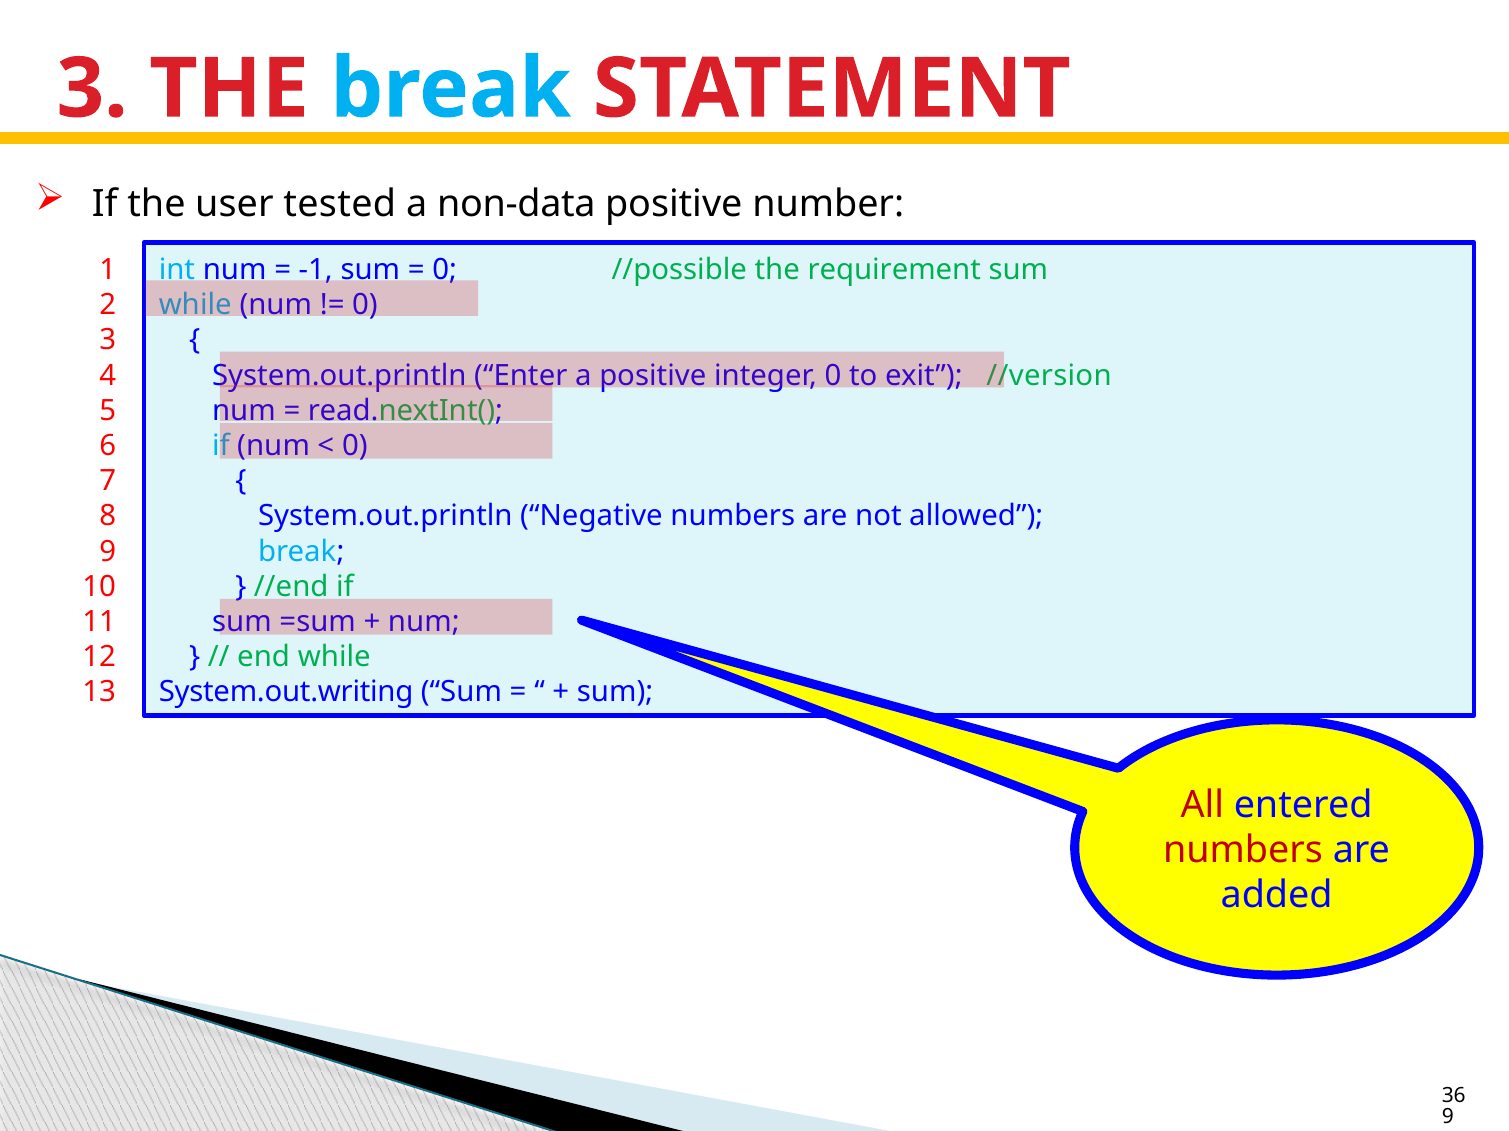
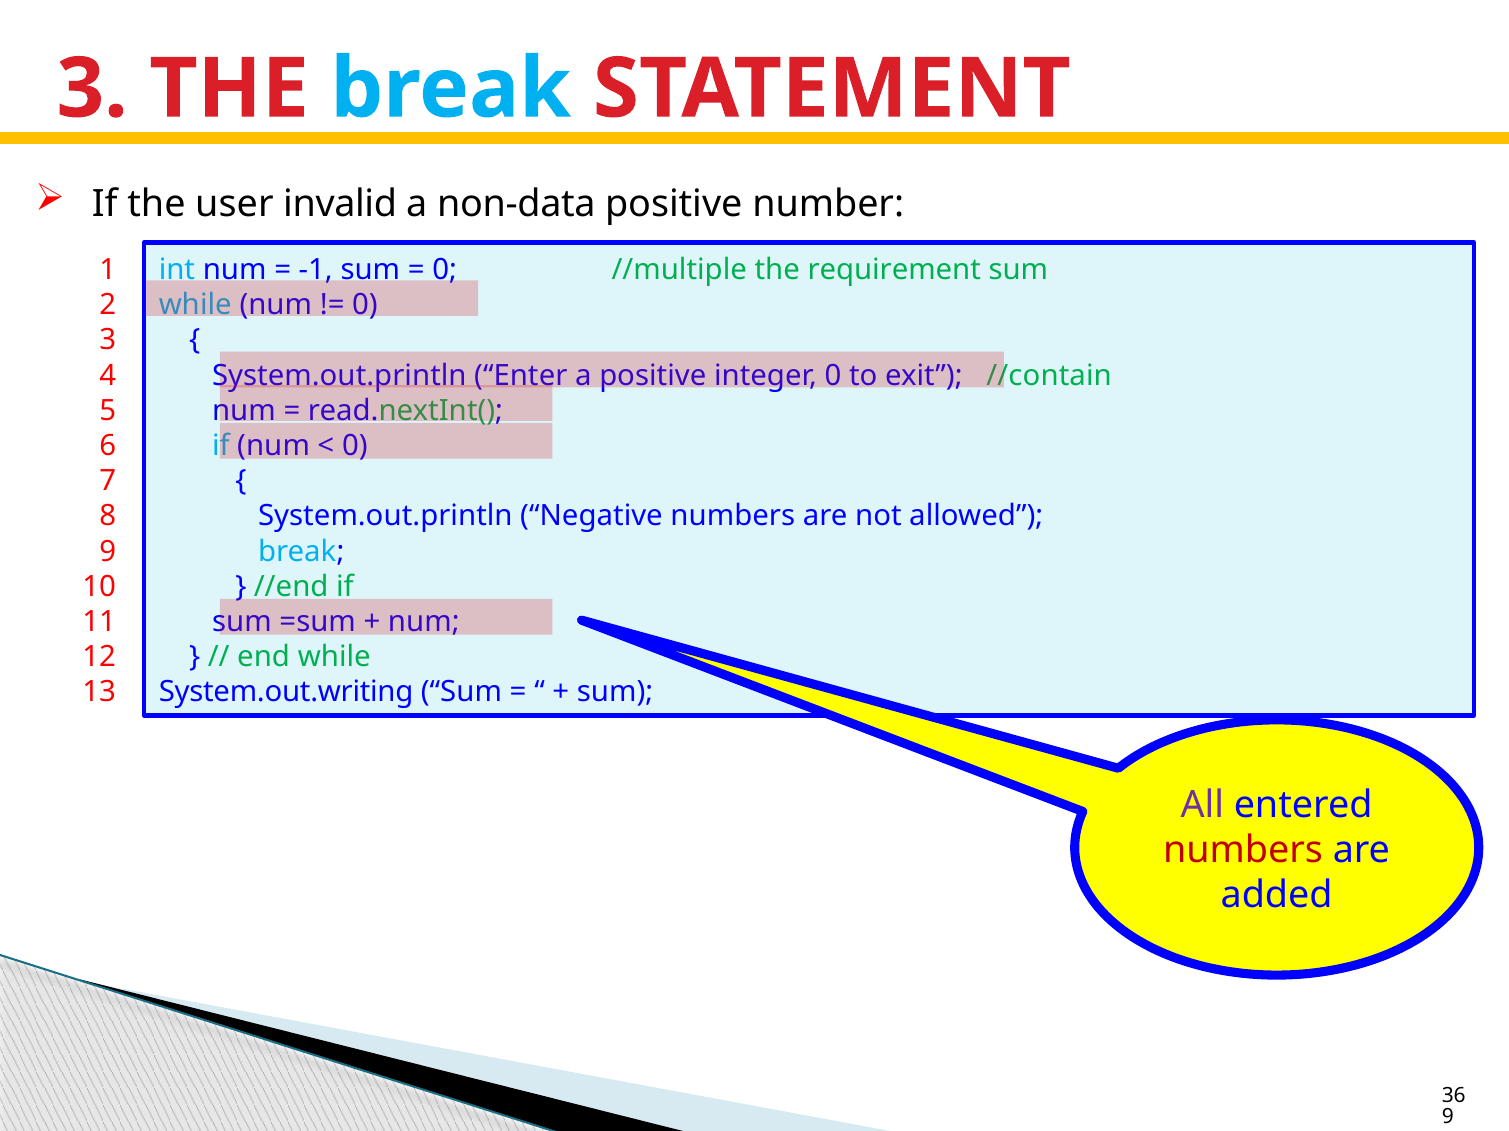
tested: tested -> invalid
//possible: //possible -> //multiple
//version: //version -> //contain
All colour: red -> purple
